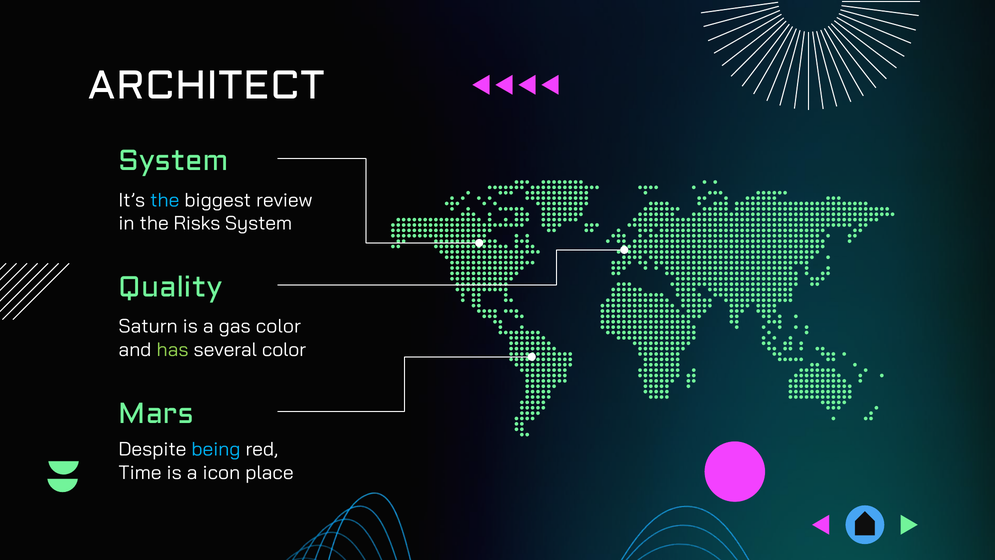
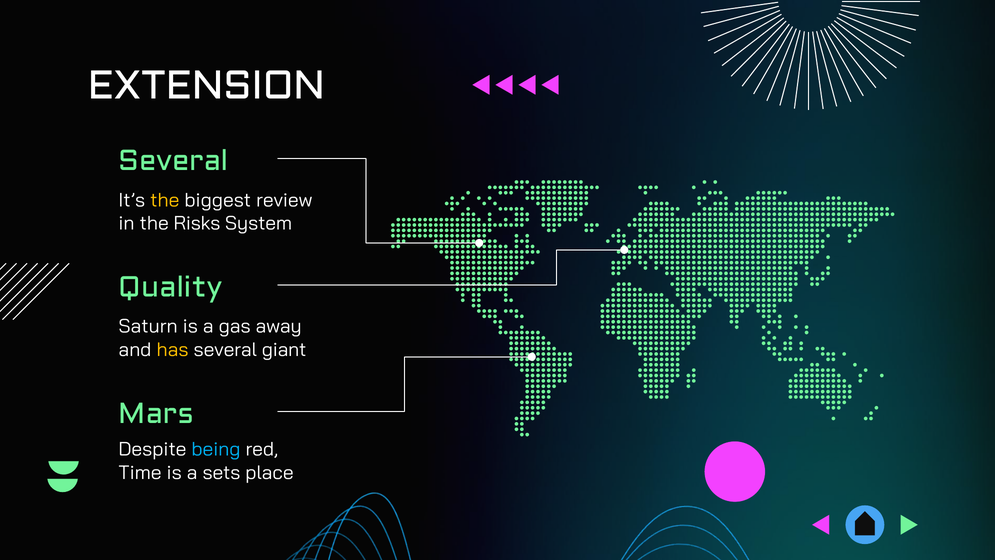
ARCHITECT: ARCHITECT -> EXTENSION
System at (173, 161): System -> Several
the at (165, 200) colour: light blue -> yellow
gas color: color -> away
has colour: light green -> yellow
several color: color -> giant
icon: icon -> sets
